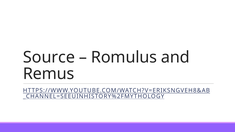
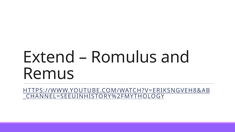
Source: Source -> Extend
